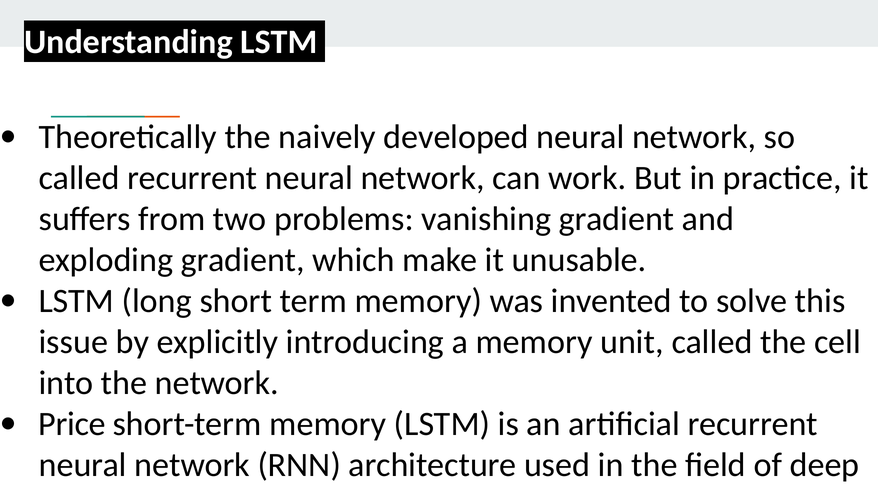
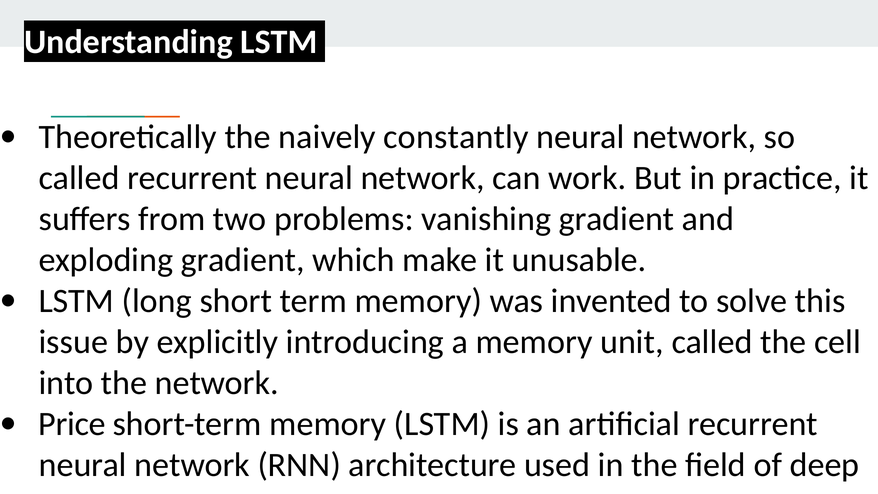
developed: developed -> constantly
